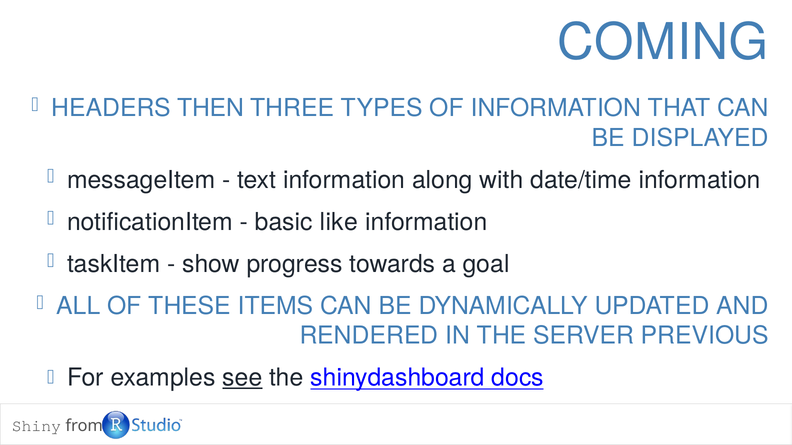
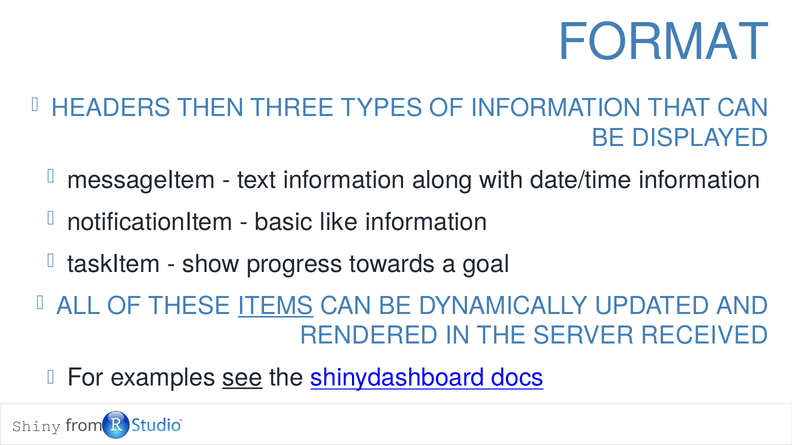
COMING: COMING -> FORMAT
ITEMS underline: none -> present
PREVIOUS: PREVIOUS -> RECEIVED
